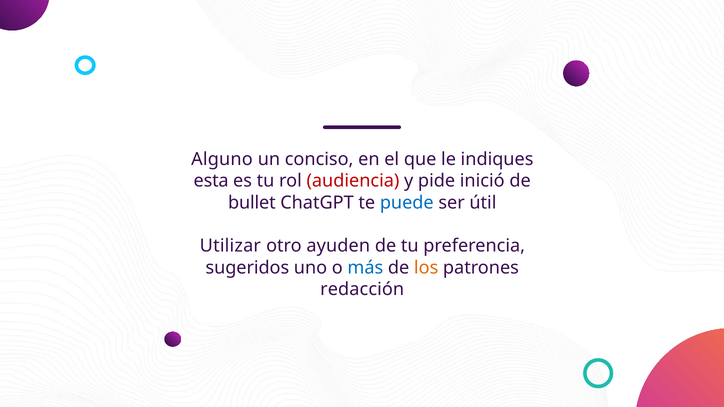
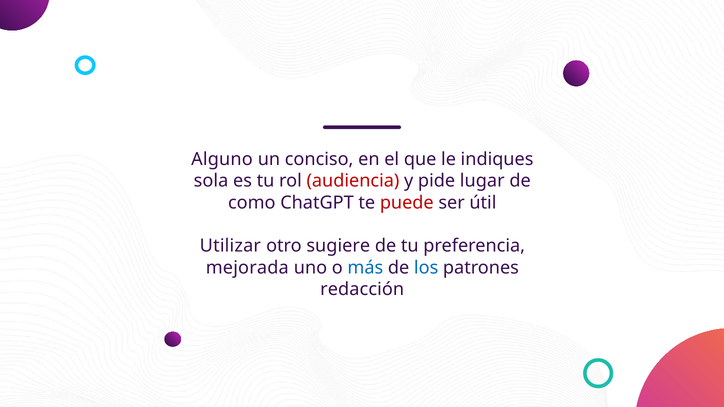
esta: esta -> sola
inició: inició -> lugar
bullet: bullet -> como
puede colour: blue -> red
ayuden: ayuden -> sugiere
sugeridos: sugeridos -> mejorada
los colour: orange -> blue
